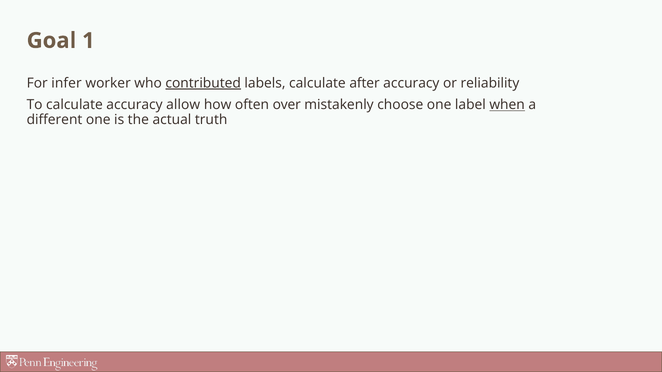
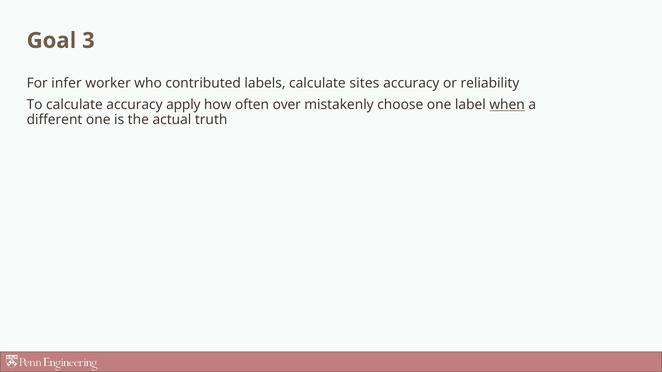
1: 1 -> 3
contributed underline: present -> none
after: after -> sites
allow: allow -> apply
